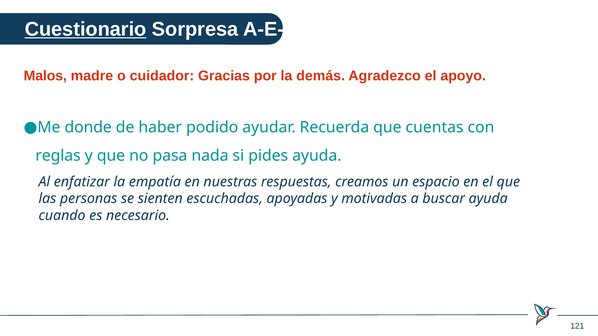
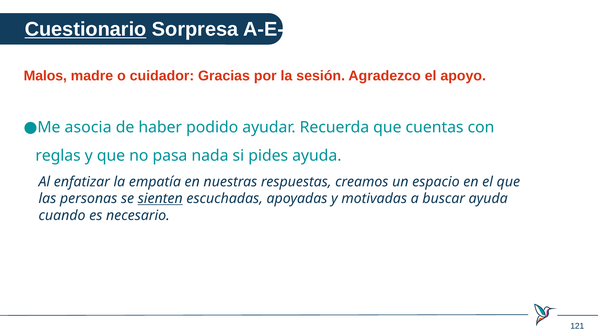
demás: demás -> sesión
donde: donde -> asocia
sienten underline: none -> present
